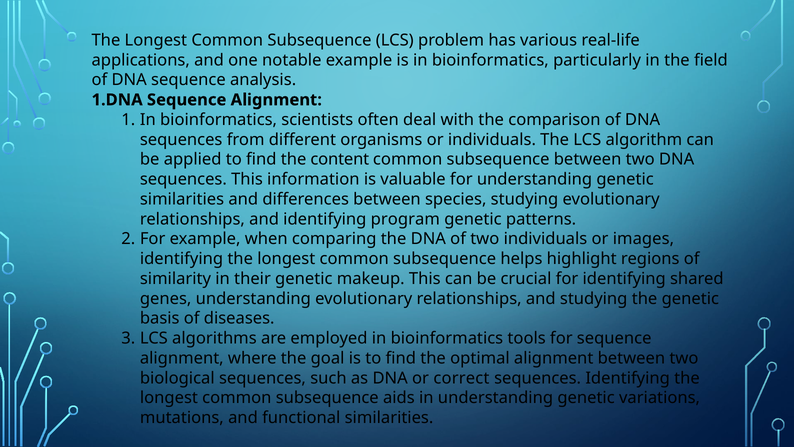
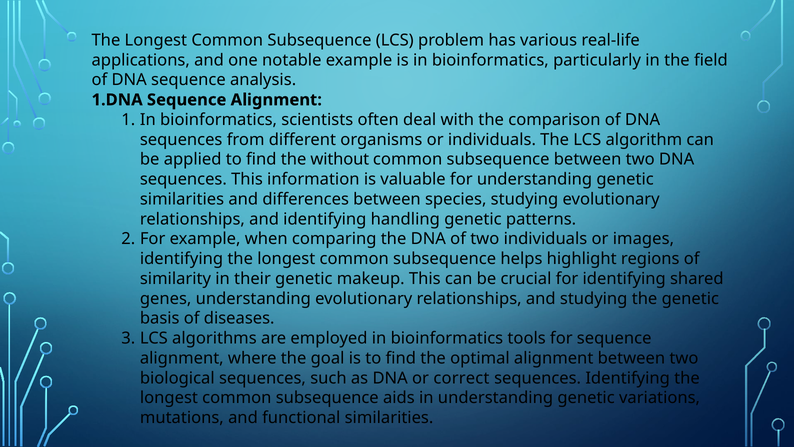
content: content -> without
program: program -> handling
